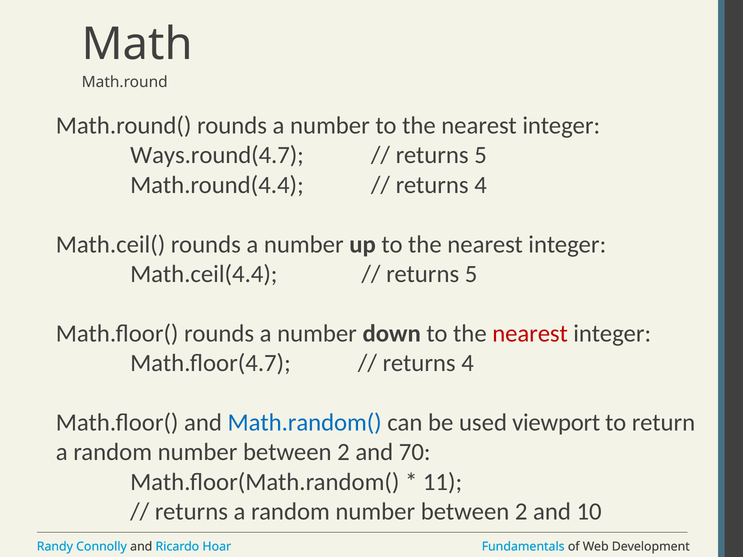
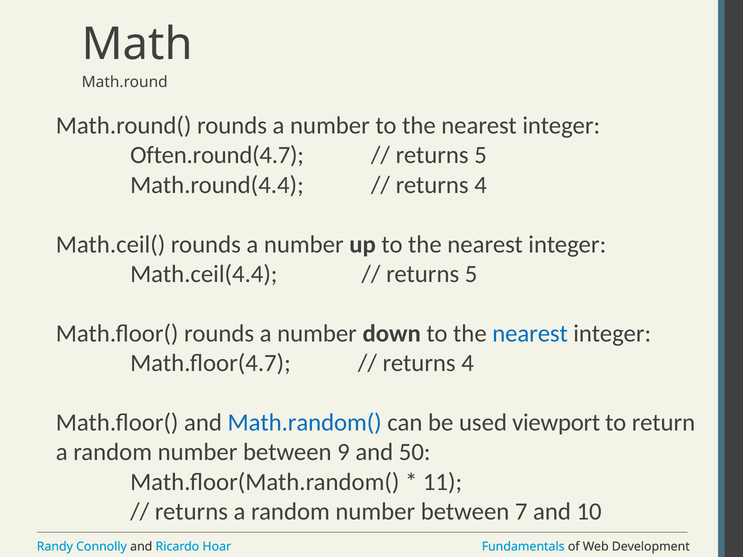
Ways.round(4.7: Ways.round(4.7 -> Often.round(4.7
nearest at (530, 334) colour: red -> blue
2 at (343, 452): 2 -> 9
70: 70 -> 50
2 at (521, 512): 2 -> 7
